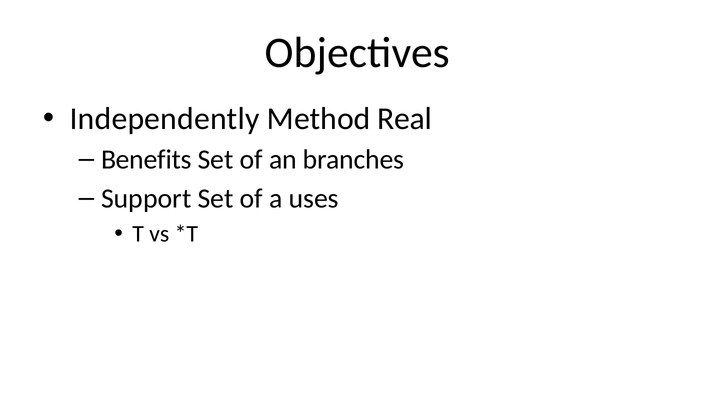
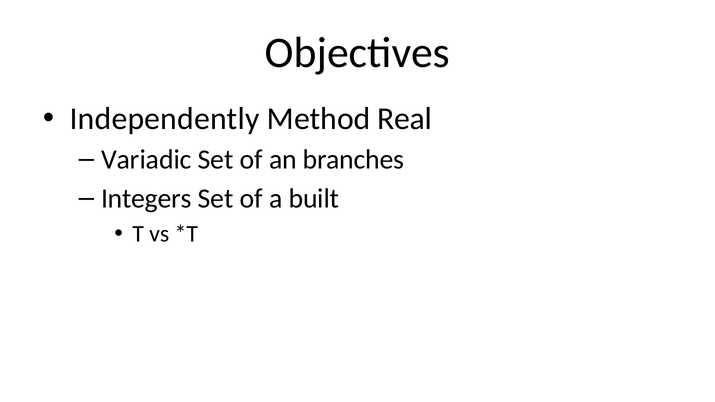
Benefits: Benefits -> Variadic
Support: Support -> Integers
uses: uses -> built
